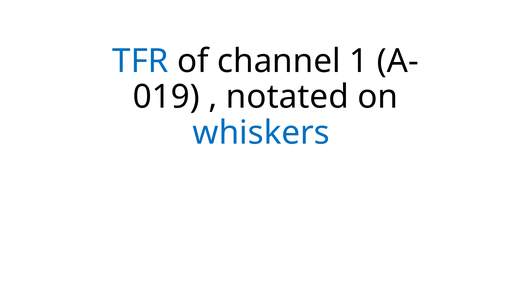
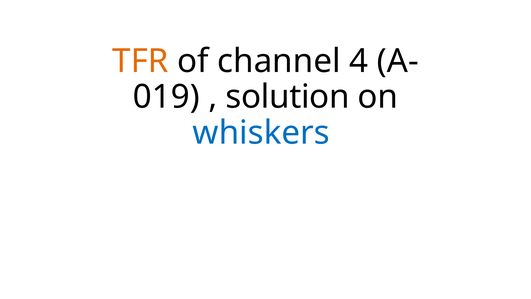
TFR colour: blue -> orange
1: 1 -> 4
notated: notated -> solution
